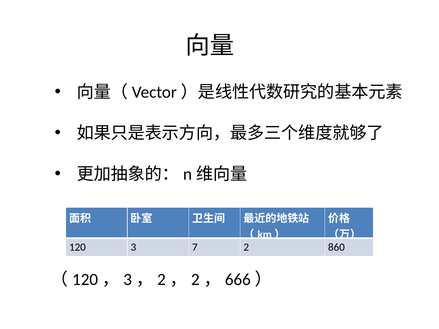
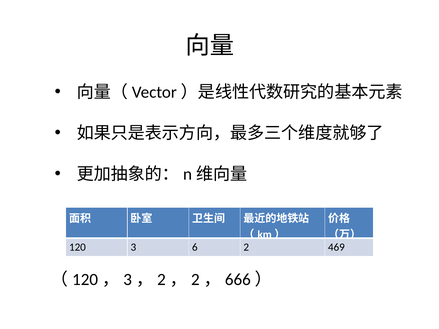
7: 7 -> 6
860: 860 -> 469
